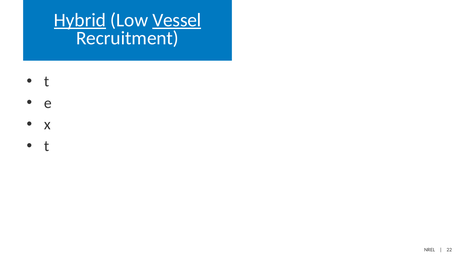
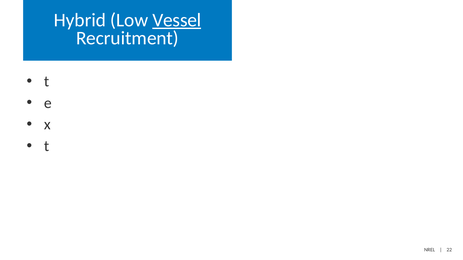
Hybrid underline: present -> none
